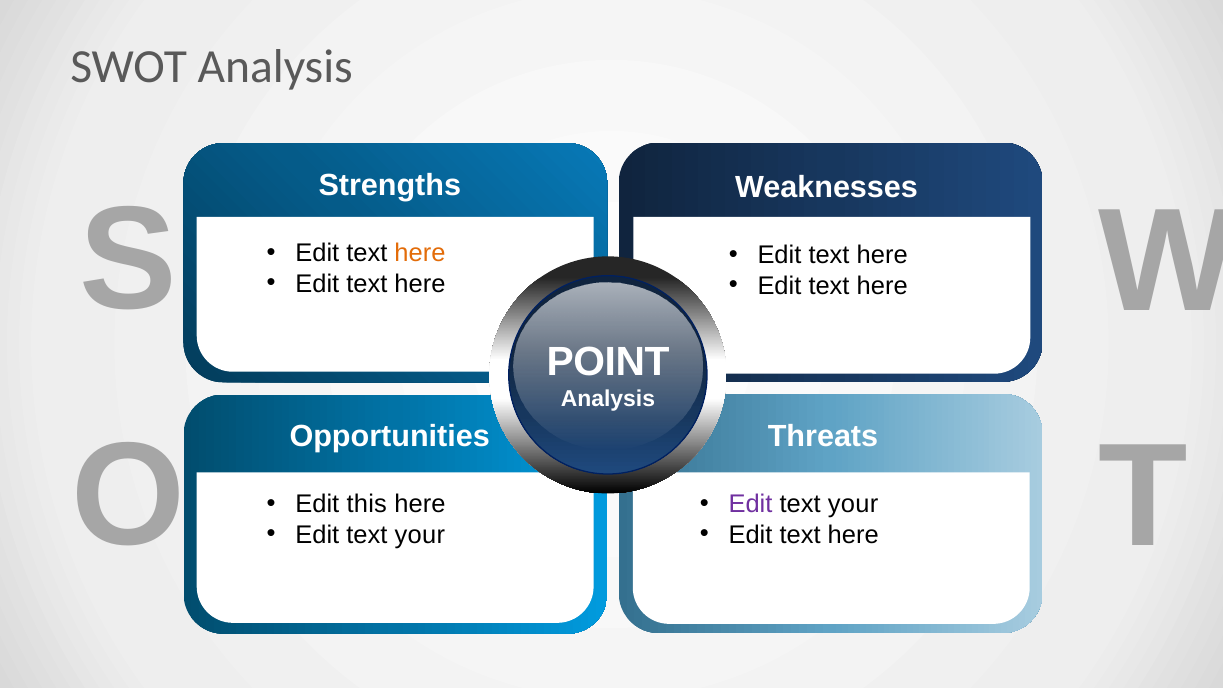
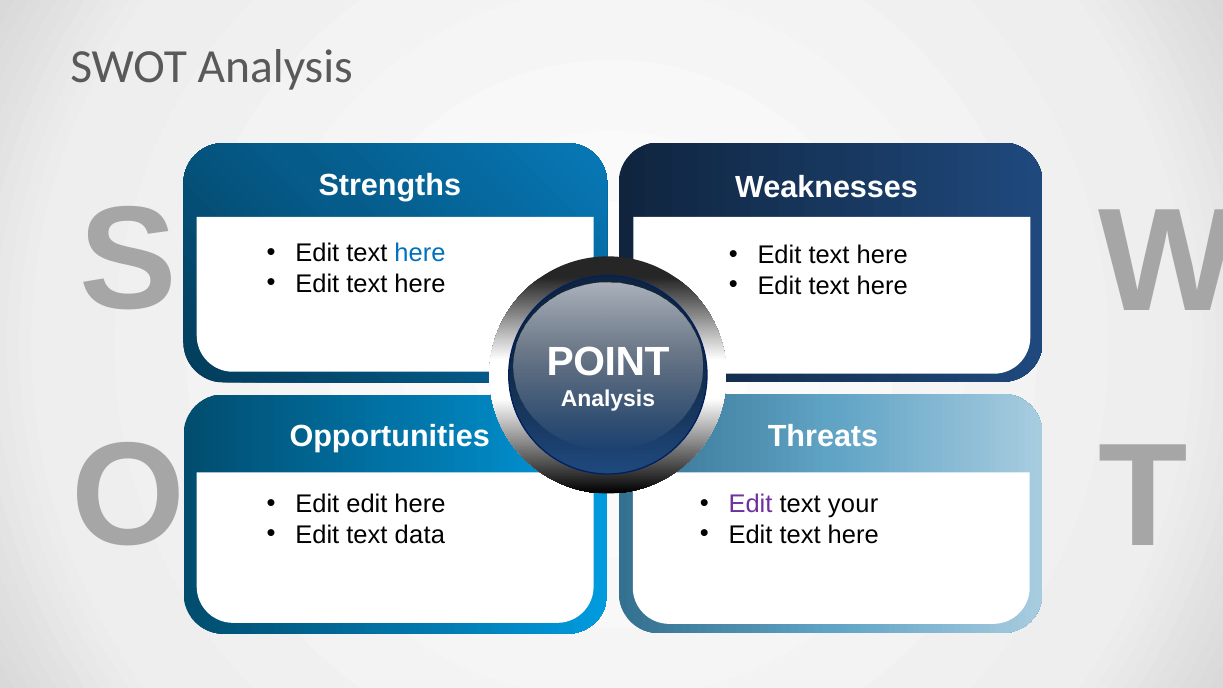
here at (420, 253) colour: orange -> blue
Edit this: this -> edit
your at (420, 535): your -> data
